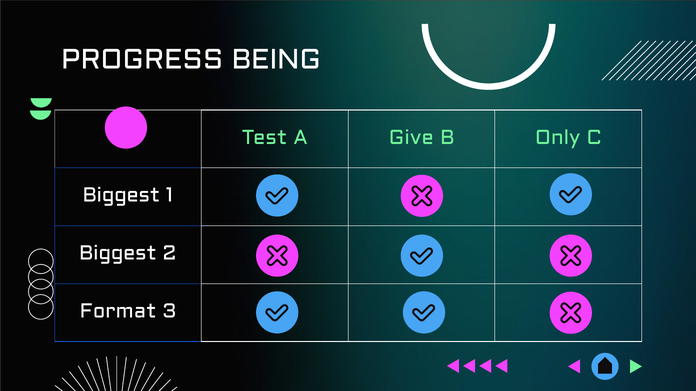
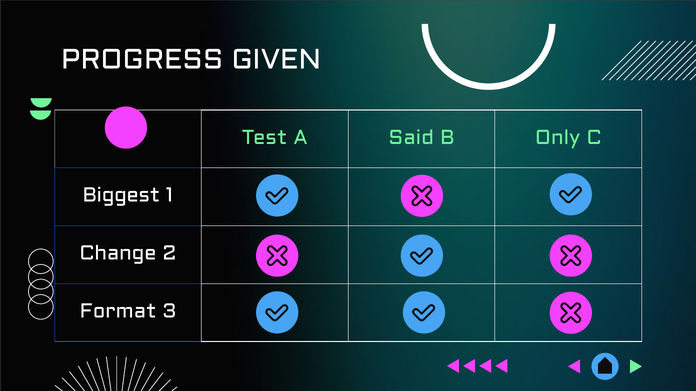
BEING: BEING -> GIVEN
Give: Give -> Said
Biggest at (118, 253): Biggest -> Change
